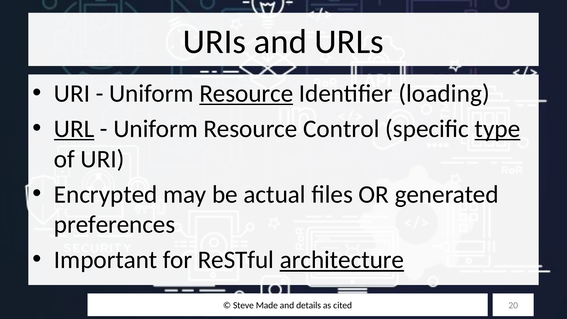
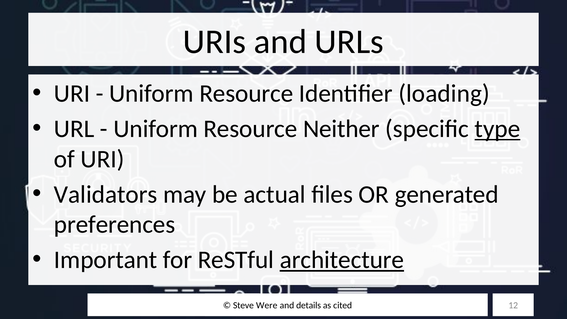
Resource at (246, 93) underline: present -> none
URL underline: present -> none
Control: Control -> Neither
Encrypted: Encrypted -> Validators
Made: Made -> Were
20: 20 -> 12
